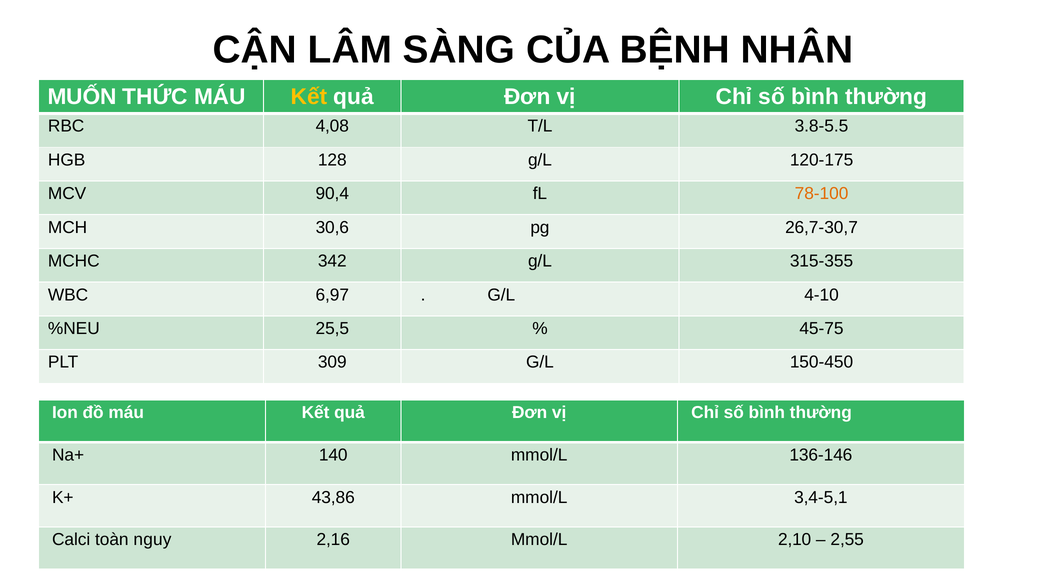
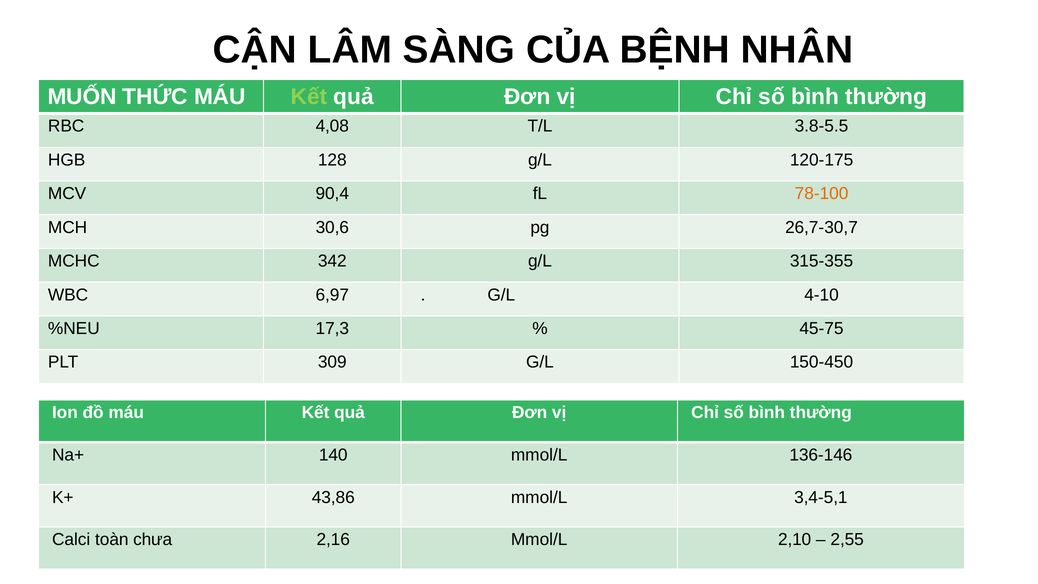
Kết at (309, 97) colour: yellow -> light green
25,5: 25,5 -> 17,3
nguy: nguy -> chưa
